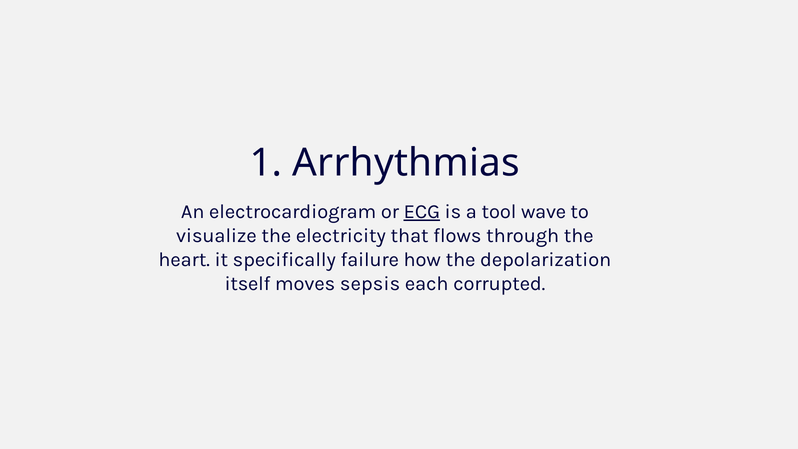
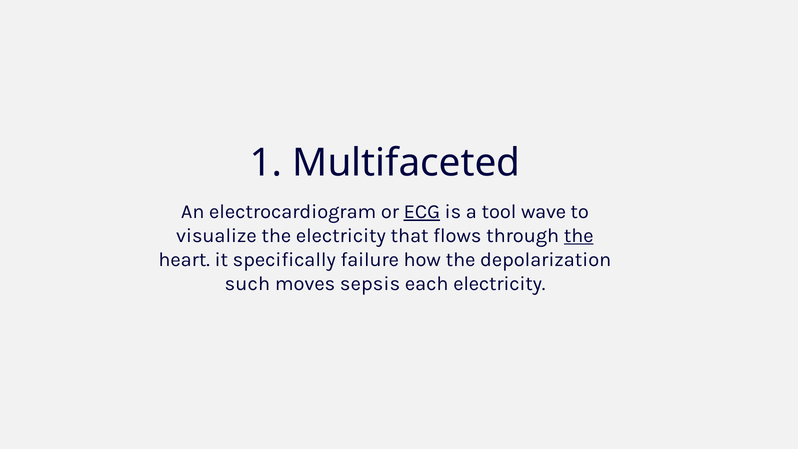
Arrhythmias: Arrhythmias -> Multifaceted
the at (579, 235) underline: none -> present
itself: itself -> such
each corrupted: corrupted -> electricity
